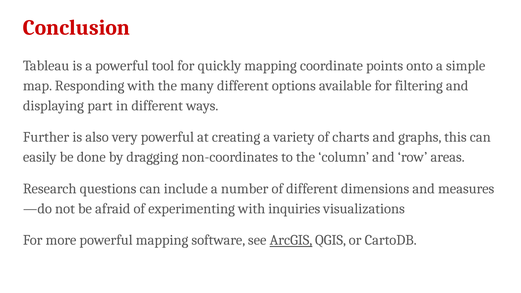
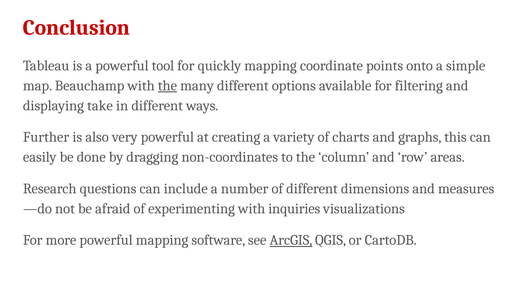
Responding: Responding -> Beauchamp
the at (167, 86) underline: none -> present
part: part -> take
